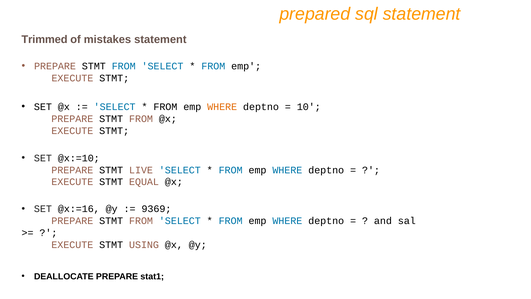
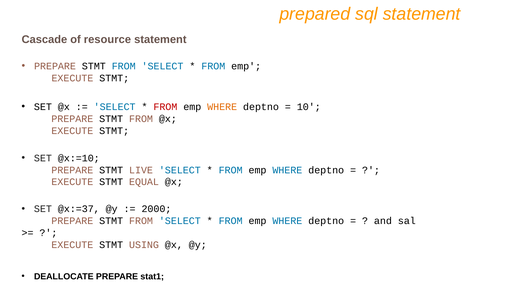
Trimmed: Trimmed -> Cascade
mistakes: mistakes -> resource
FROM at (165, 107) colour: black -> red
@x:=16: @x:=16 -> @x:=37
9369: 9369 -> 2000
